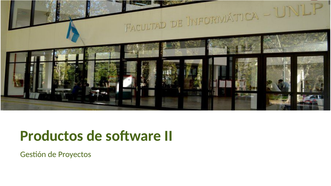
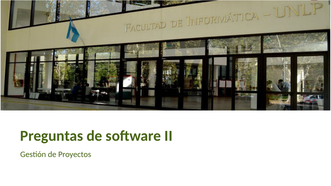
Productos: Productos -> Preguntas
